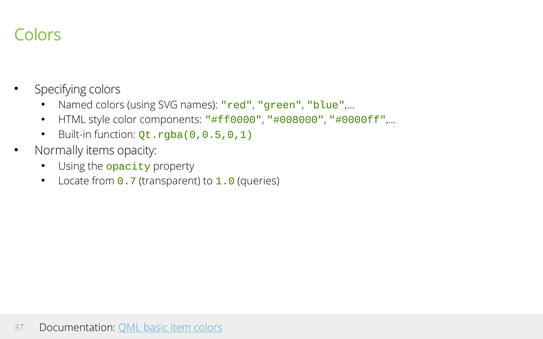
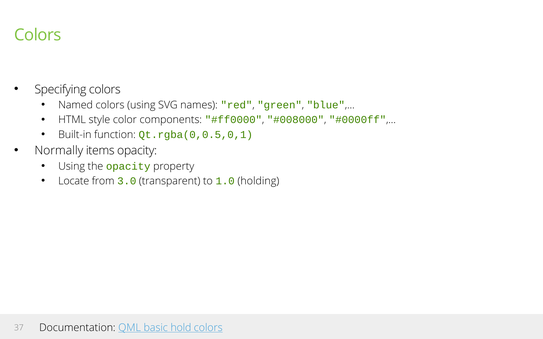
0.7: 0.7 -> 3.0
queries: queries -> holding
item: item -> hold
